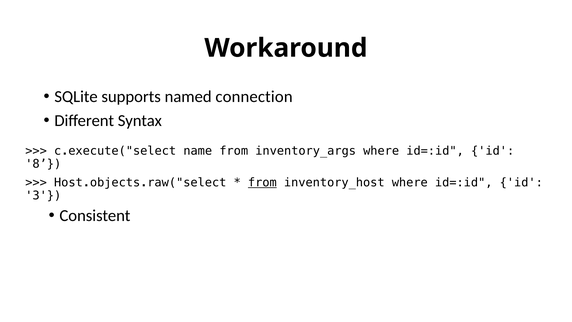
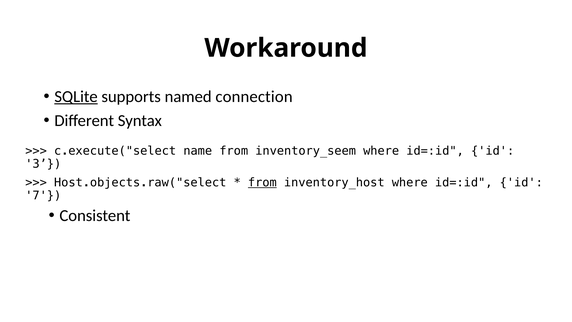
SQLite underline: none -> present
inventory_args: inventory_args -> inventory_seem
8: 8 -> 3
3: 3 -> 7
